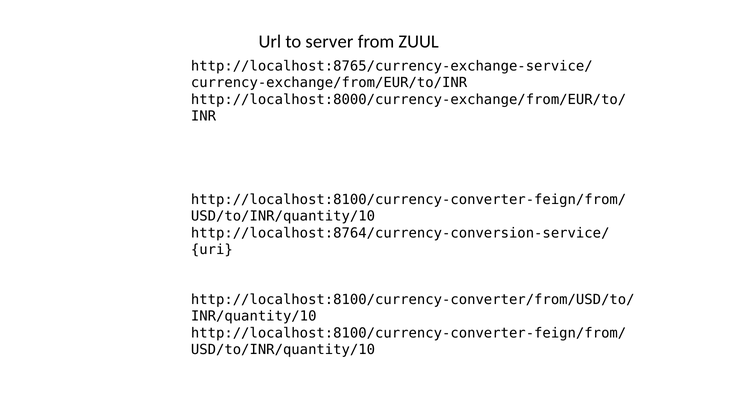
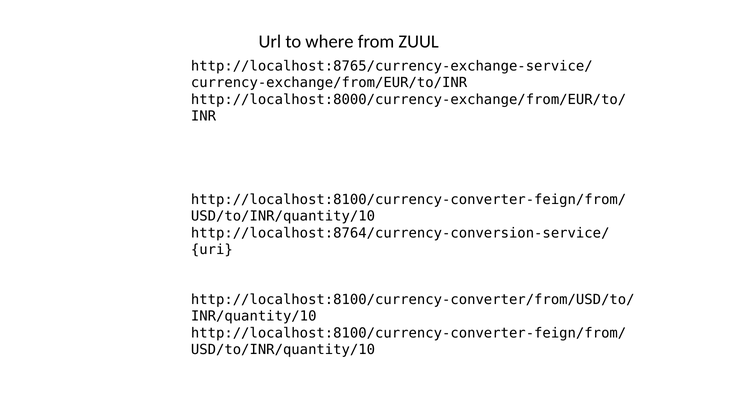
server: server -> where
